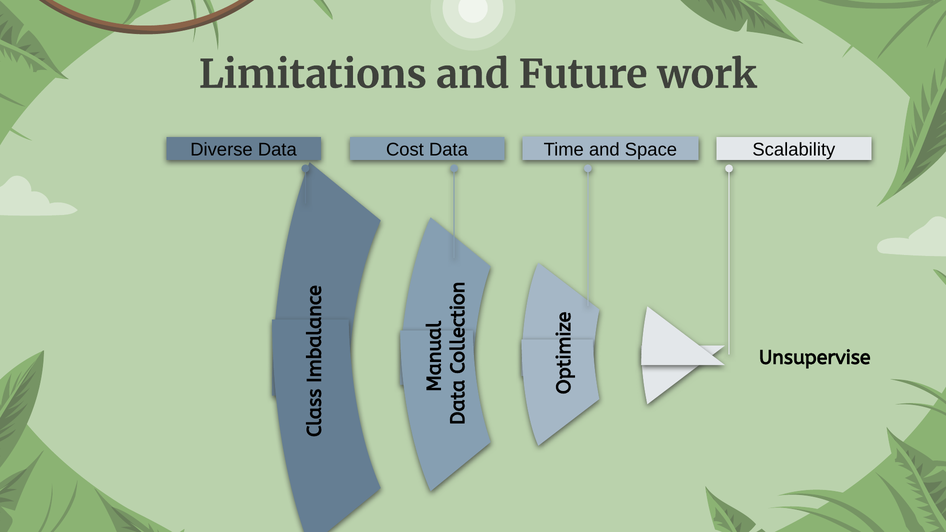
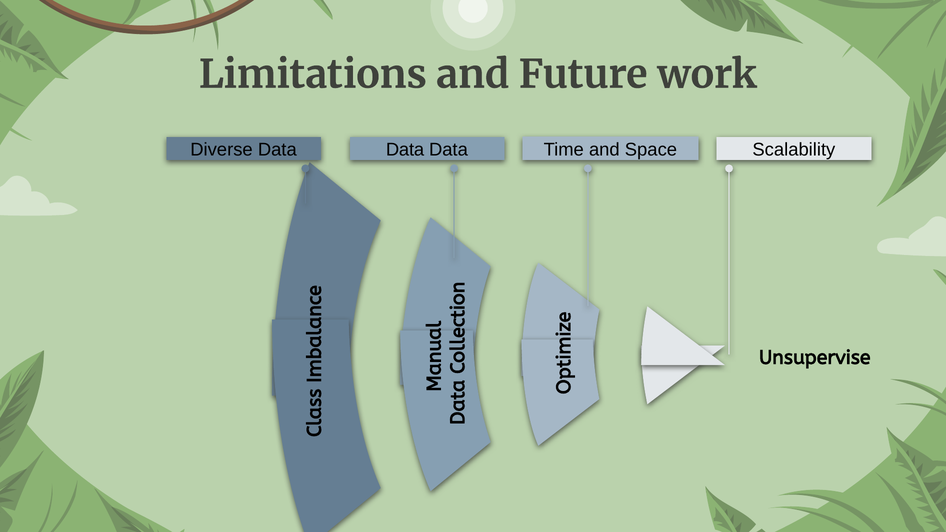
Cost at (405, 150): Cost -> Data
